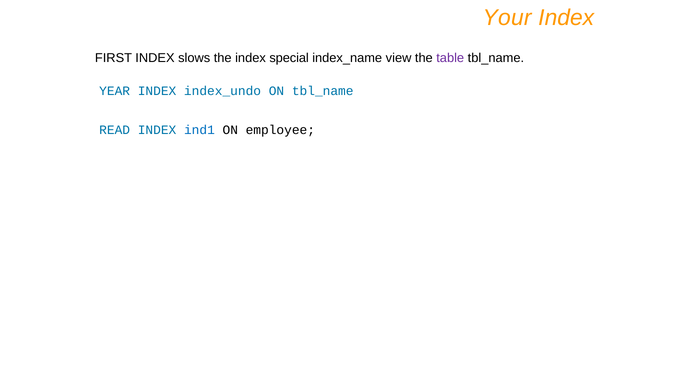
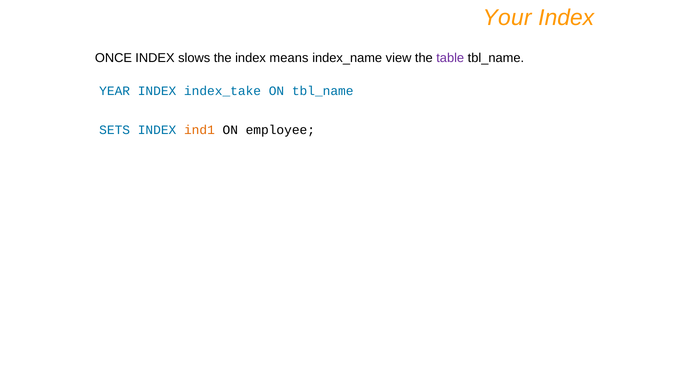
FIRST: FIRST -> ONCE
special: special -> means
index_undo: index_undo -> index_take
READ: READ -> SETS
ind1 colour: blue -> orange
